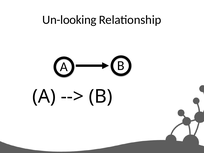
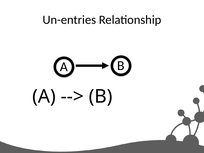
Un-looking: Un-looking -> Un-entries
